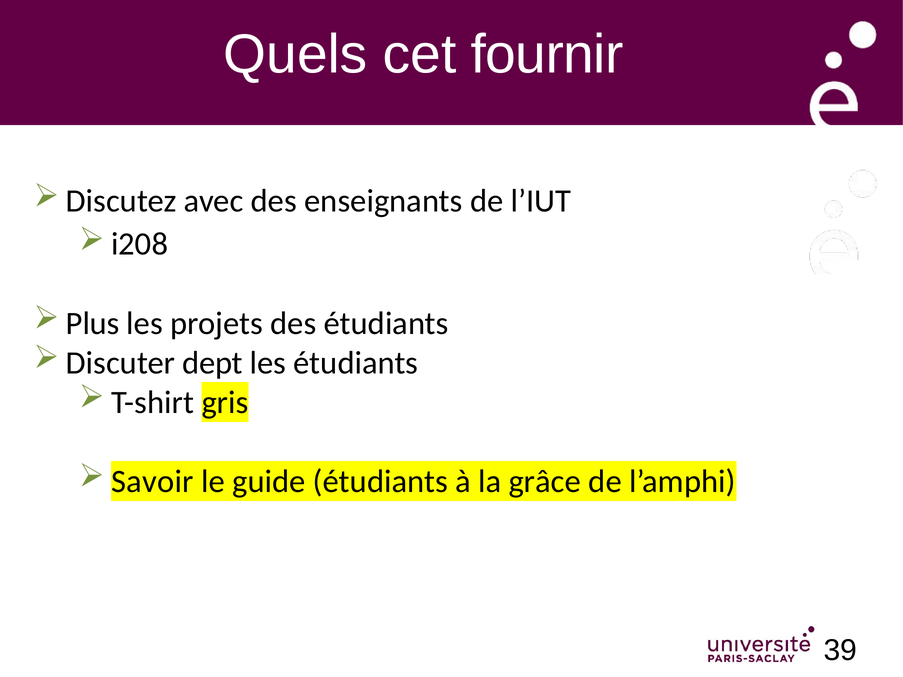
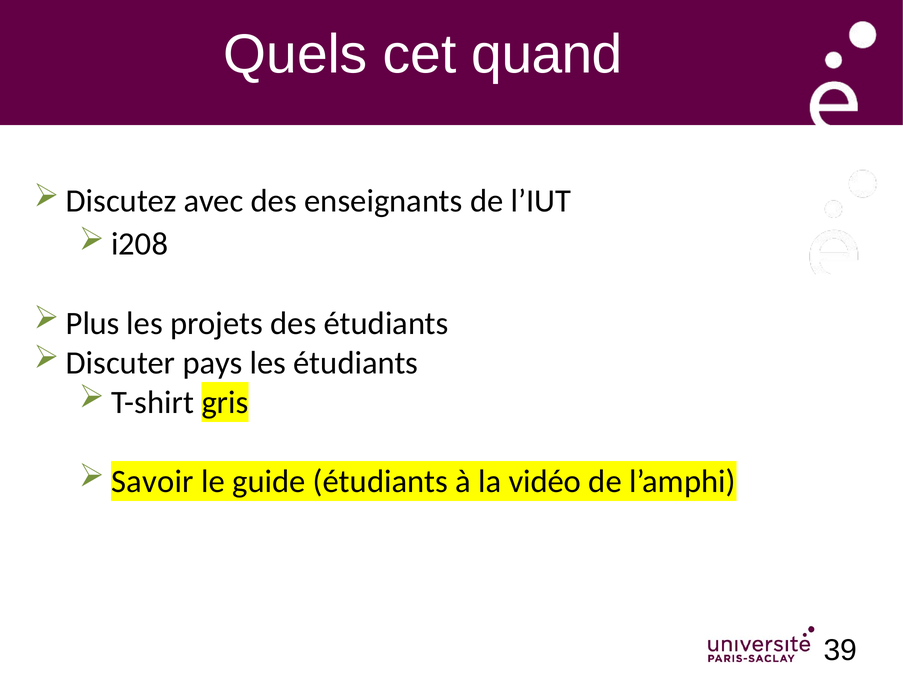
fournir: fournir -> quand
dept: dept -> pays
grâce: grâce -> vidéo
